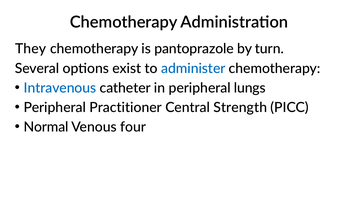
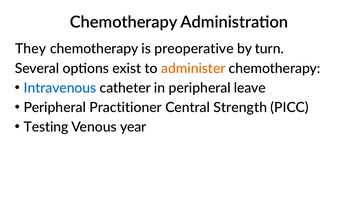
pantoprazole: pantoprazole -> preoperative
administer colour: blue -> orange
lungs: lungs -> leave
Normal: Normal -> Testing
four: four -> year
